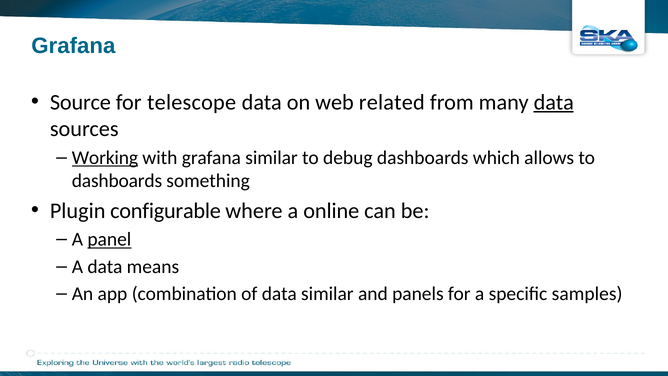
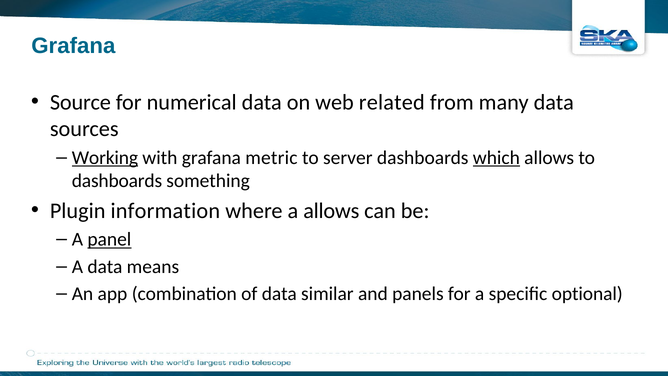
telescope: telescope -> numerical
data at (554, 102) underline: present -> none
grafana similar: similar -> metric
debug: debug -> server
which underline: none -> present
configurable: configurable -> information
a online: online -> allows
samples: samples -> optional
